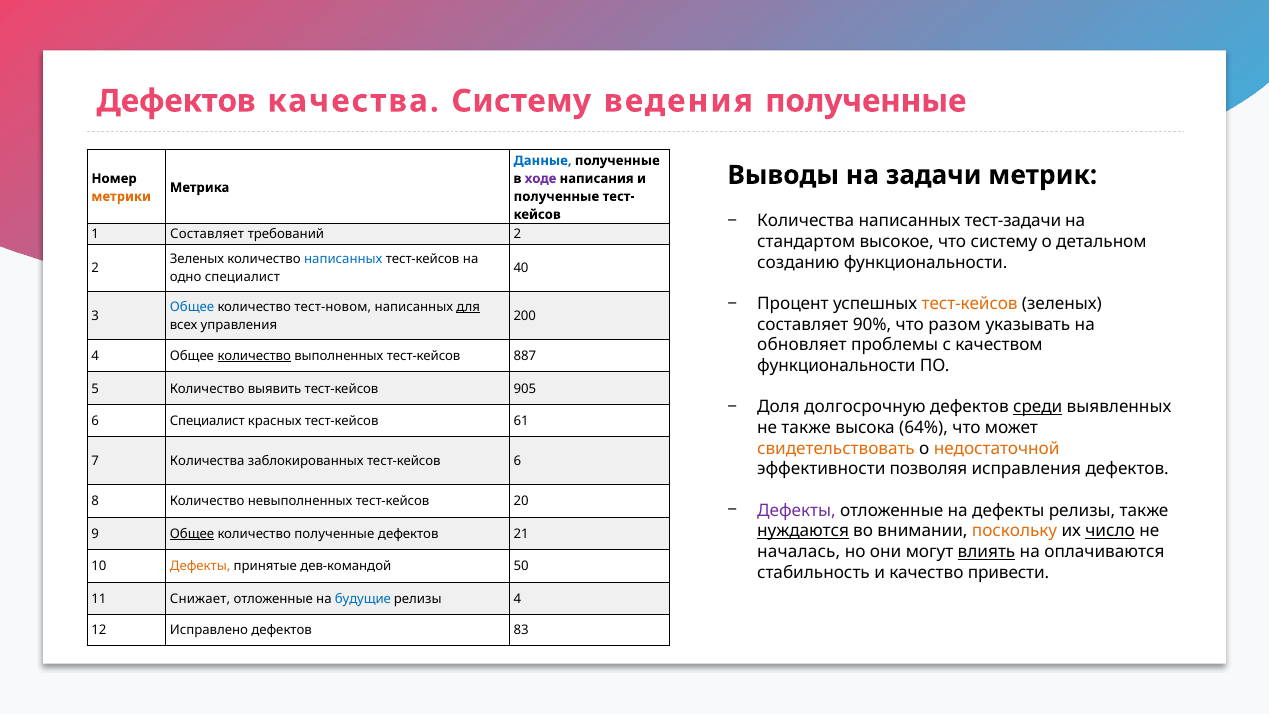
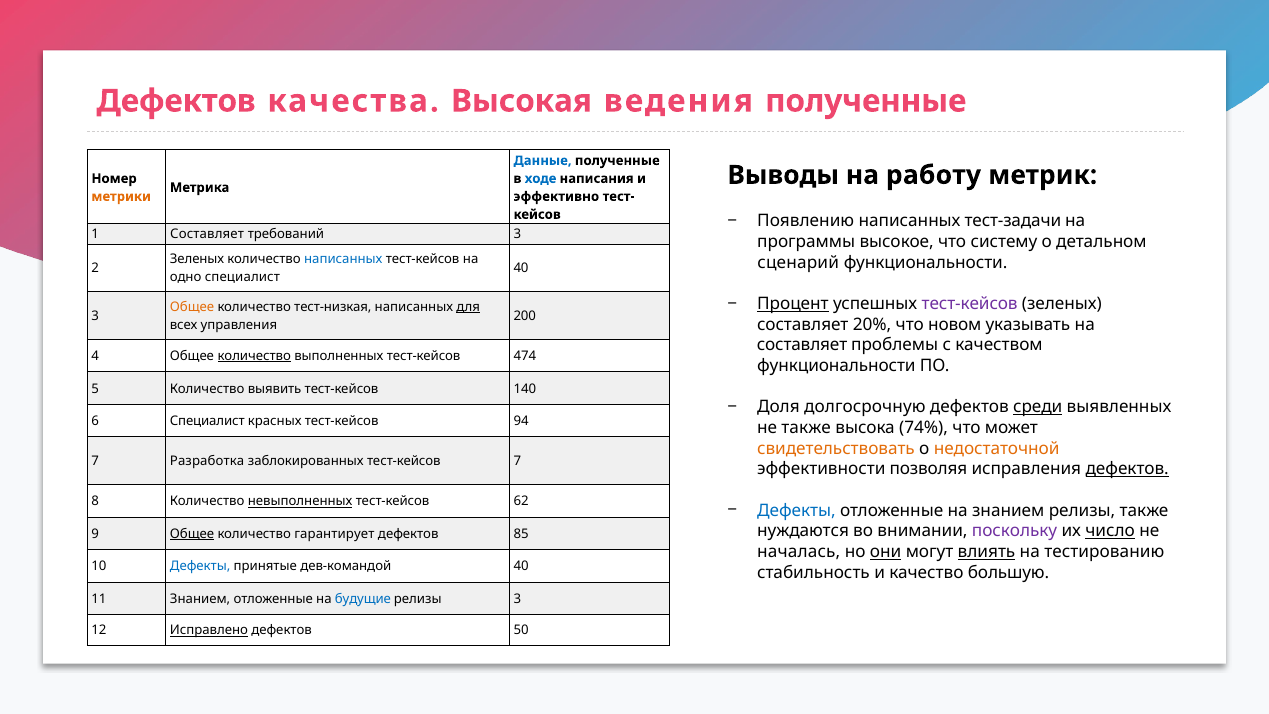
качества Систему: Систему -> Высокая
задачи: задачи -> работу
ходе colour: purple -> blue
полученные at (556, 196): полученные -> эффективно
Количества at (806, 221): Количества -> Появлению
требований 2: 2 -> 3
стандартом: стандартом -> программы
созданию: созданию -> сценарий
Процент underline: none -> present
тест-кейсов at (970, 304) colour: orange -> purple
Общее at (192, 307) colour: blue -> orange
тест-новом: тест-новом -> тест-низкая
90%: 90% -> 20%
разом: разом -> новом
обновляет at (802, 345): обновляет -> составляет
887: 887 -> 474
905: 905 -> 140
61: 61 -> 94
64%: 64% -> 74%
7 Количества: Количества -> Разработка
тест-кейсов 6: 6 -> 7
дефектов at (1127, 469) underline: none -> present
невыполненных underline: none -> present
20: 20 -> 62
Дефекты at (796, 510) colour: purple -> blue
на дефекты: дефекты -> знанием
нуждаются underline: present -> none
поскольку colour: orange -> purple
количество полученные: полученные -> гарантирует
21: 21 -> 85
они underline: none -> present
оплачиваются: оплачиваются -> тестированию
Дефекты at (200, 566) colour: orange -> blue
дев-командой 50: 50 -> 40
привести: привести -> большую
11 Снижает: Снижает -> Знанием
релизы 4: 4 -> 3
Исправлено underline: none -> present
83: 83 -> 50
